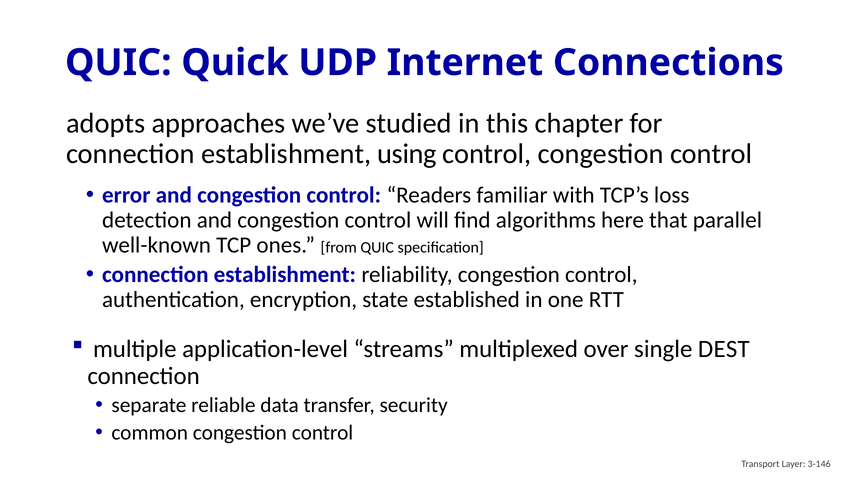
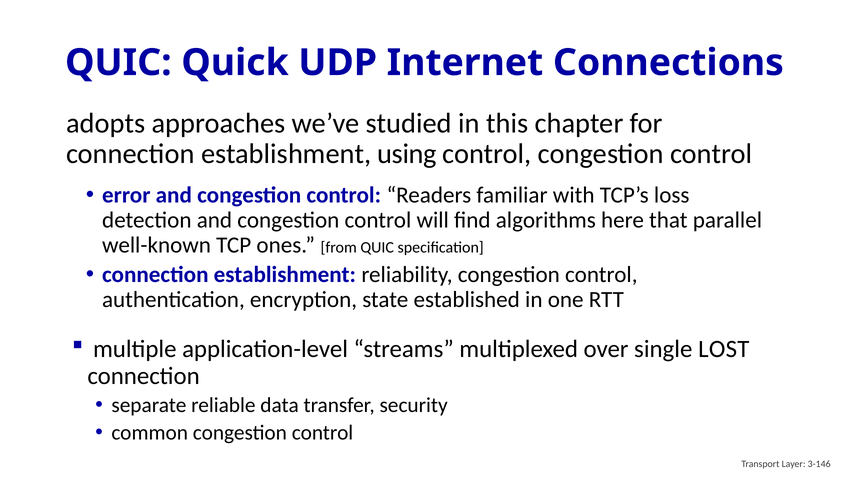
DEST: DEST -> LOST
